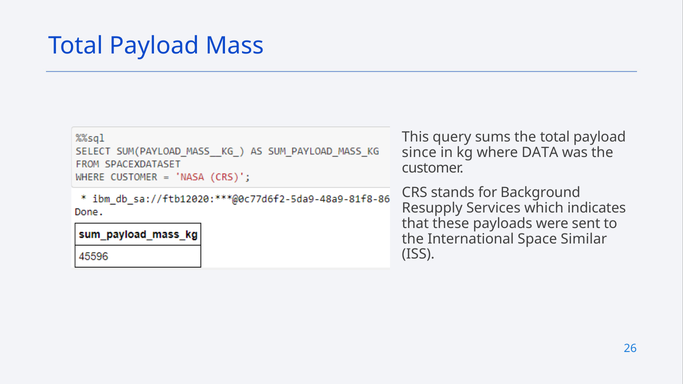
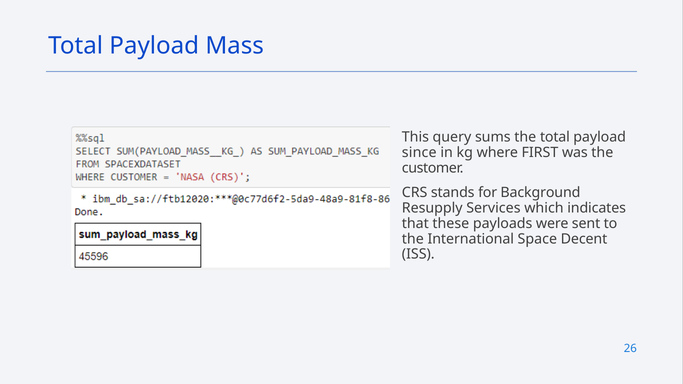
DATA: DATA -> FIRST
Similar: Similar -> Decent
